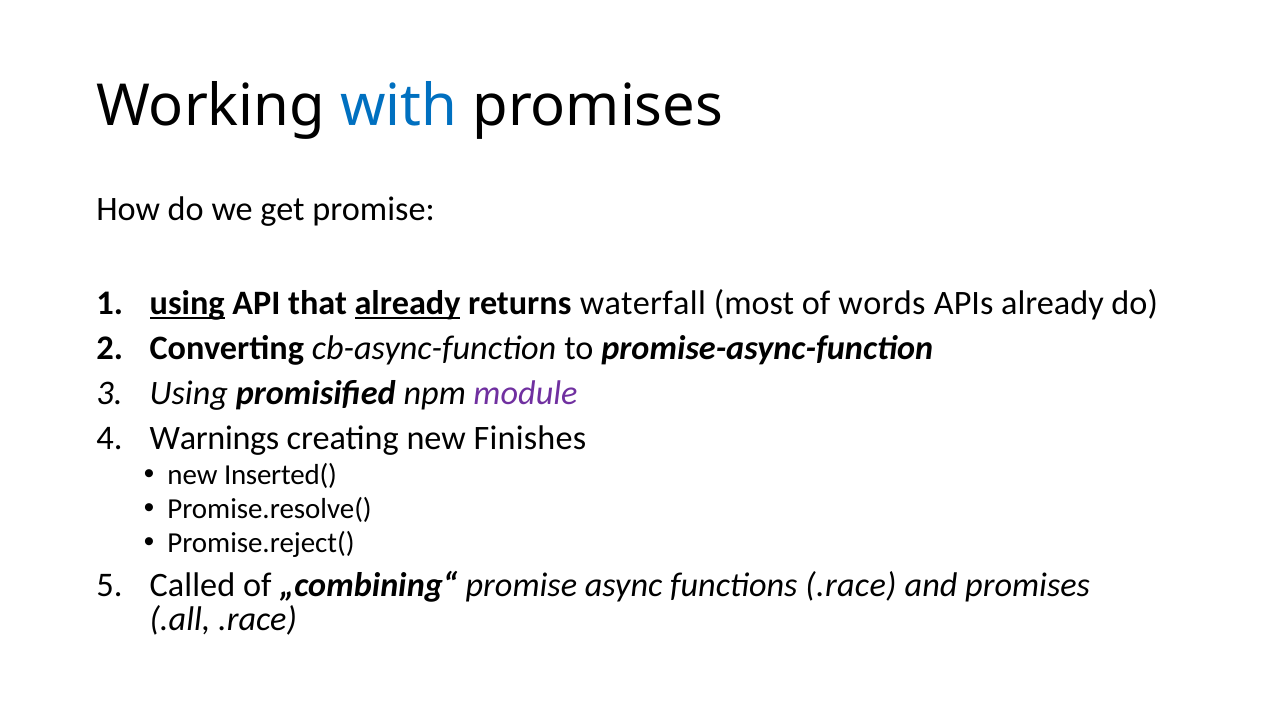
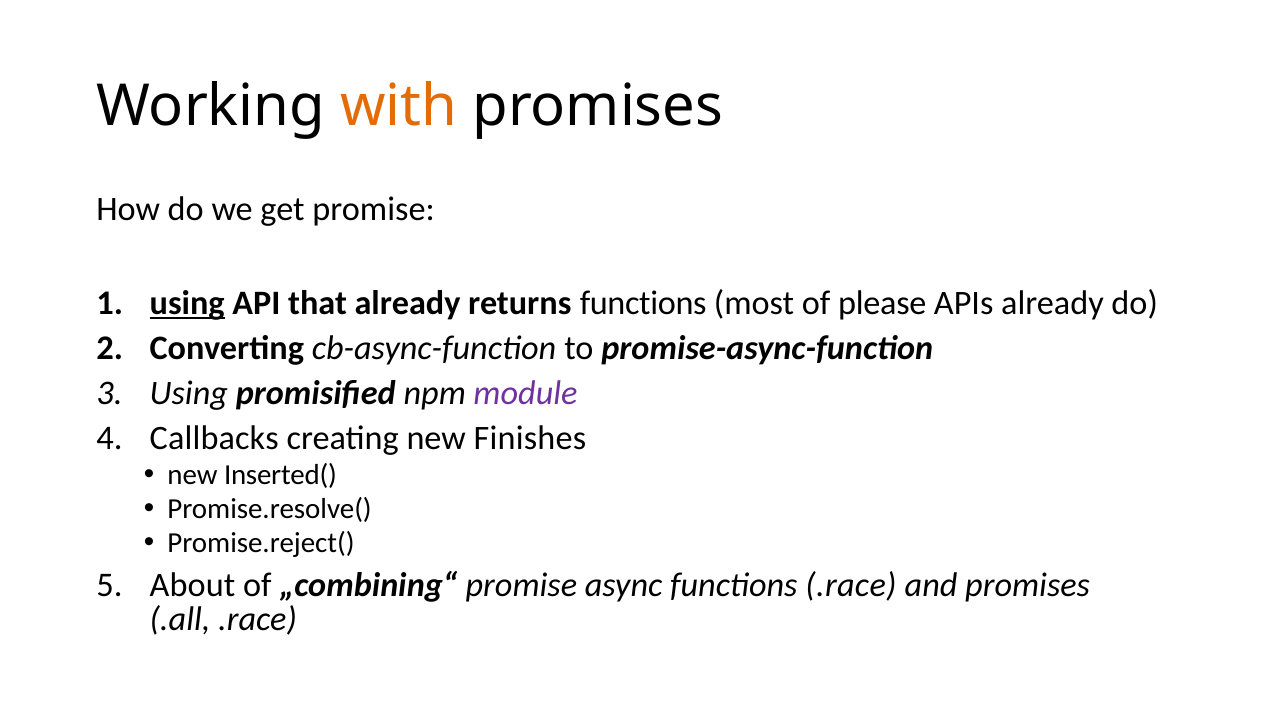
with colour: blue -> orange
already at (408, 303) underline: present -> none
returns waterfall: waterfall -> functions
words: words -> please
Warnings: Warnings -> Callbacks
Called: Called -> About
